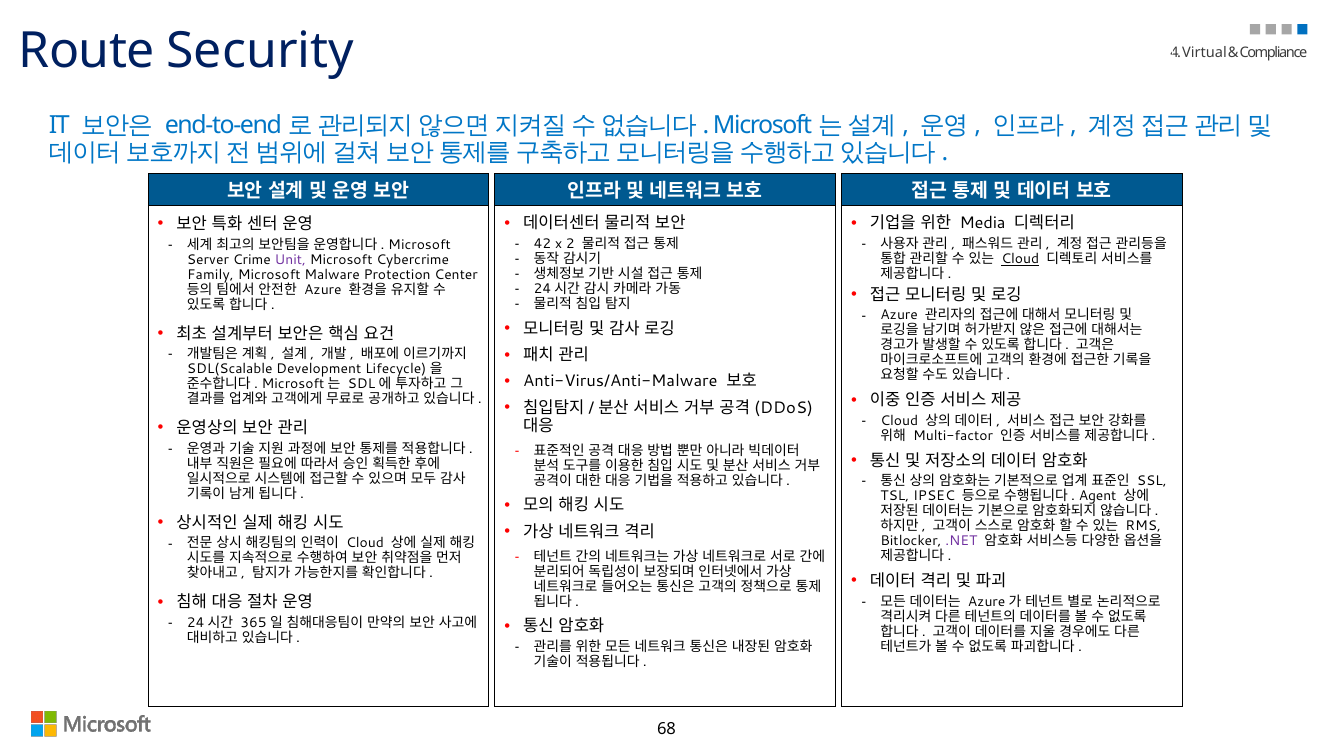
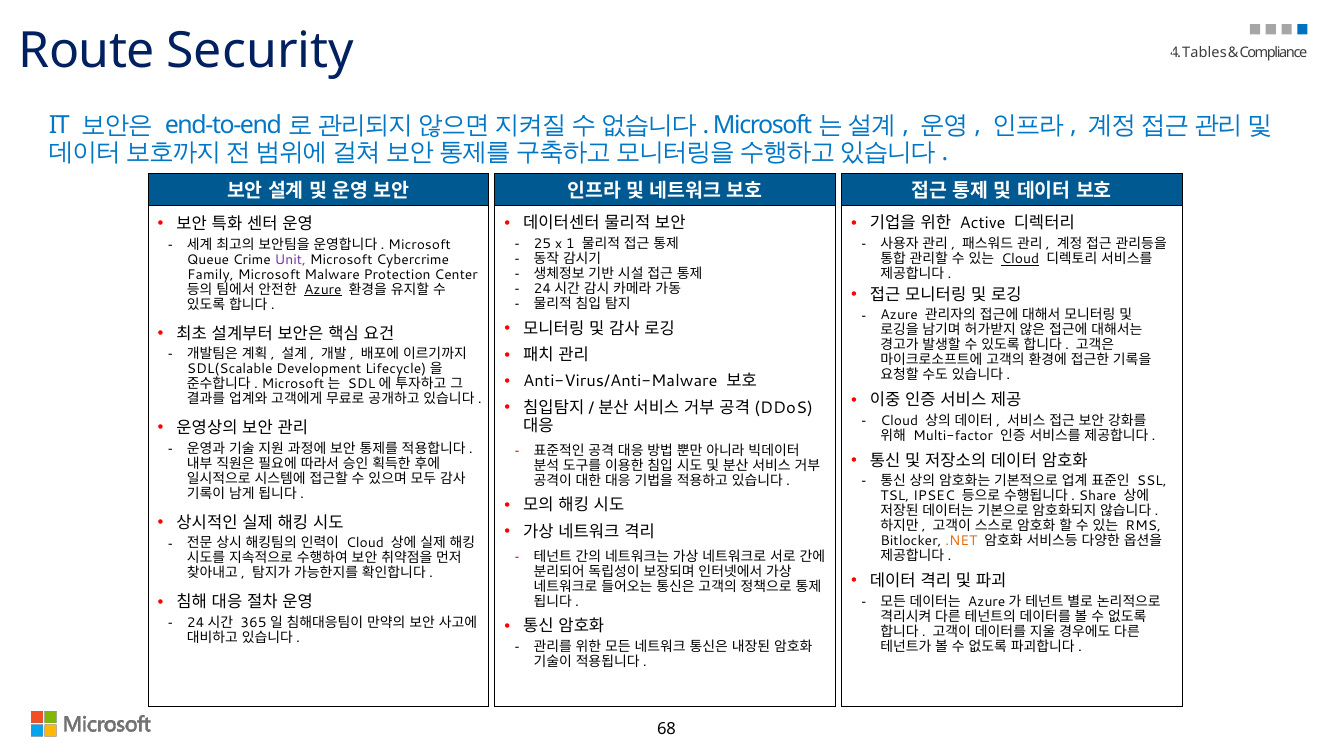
Virtual: Virtual -> Tables
Media: Media -> Active
42: 42 -> 25
2: 2 -> 1
Server: Server -> Queue
Azure at (323, 290) underline: none -> present
Agent: Agent -> Share
.NET colour: purple -> orange
